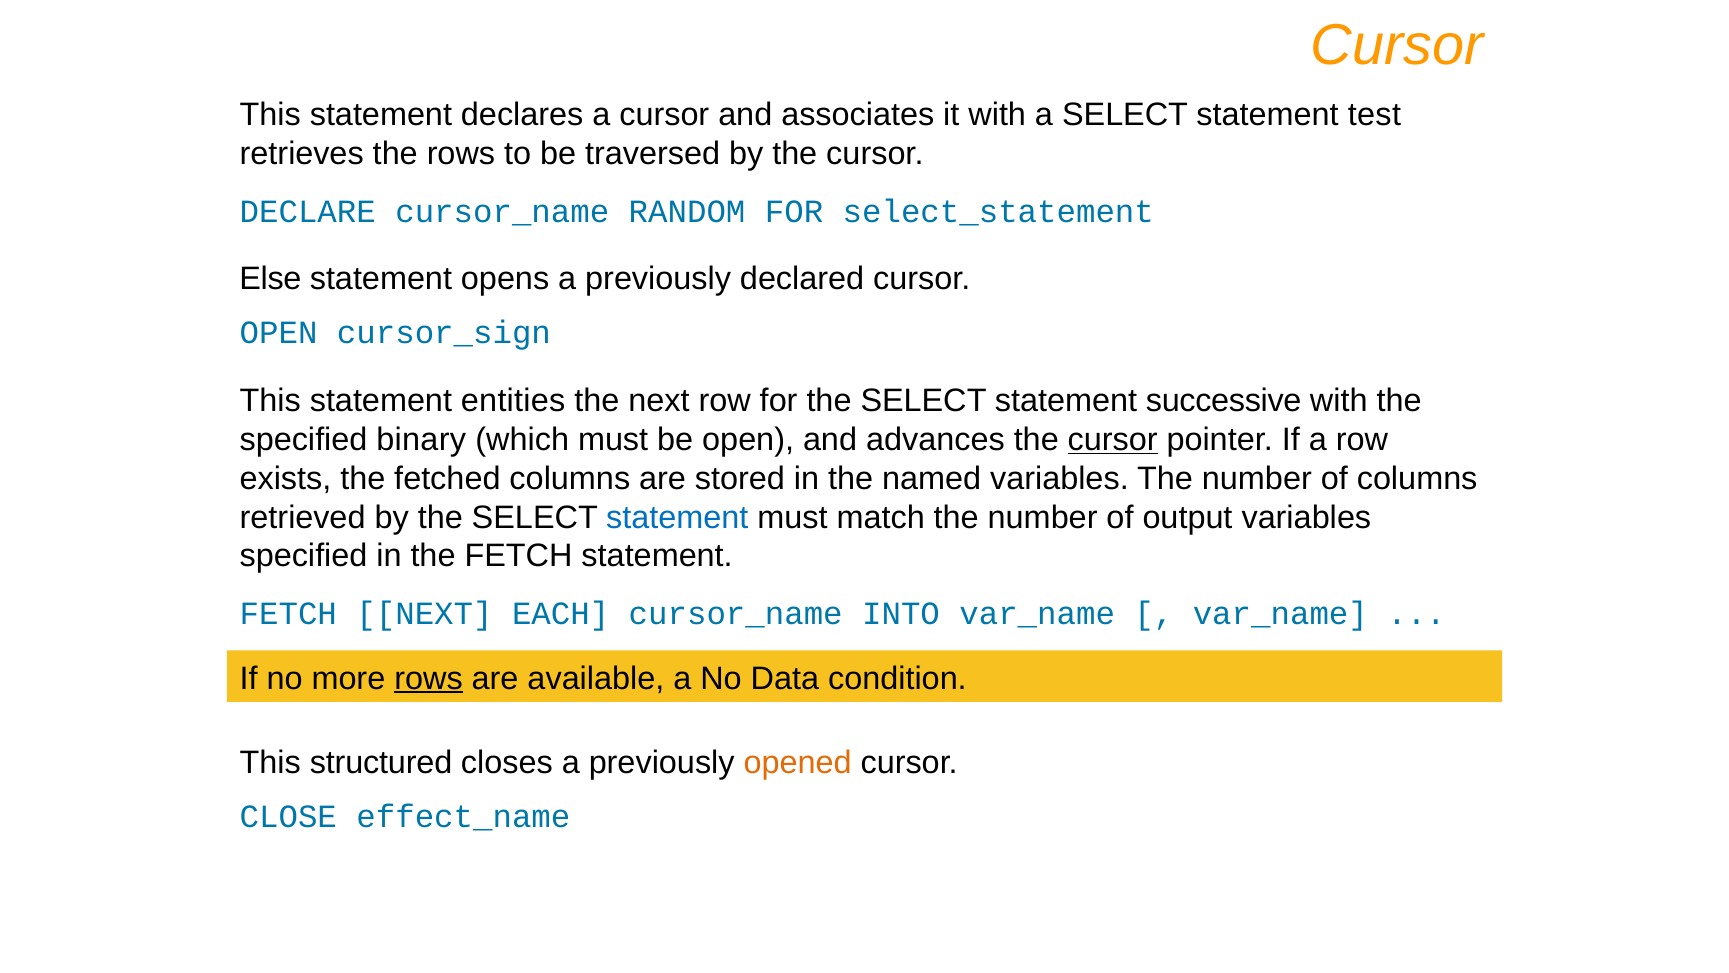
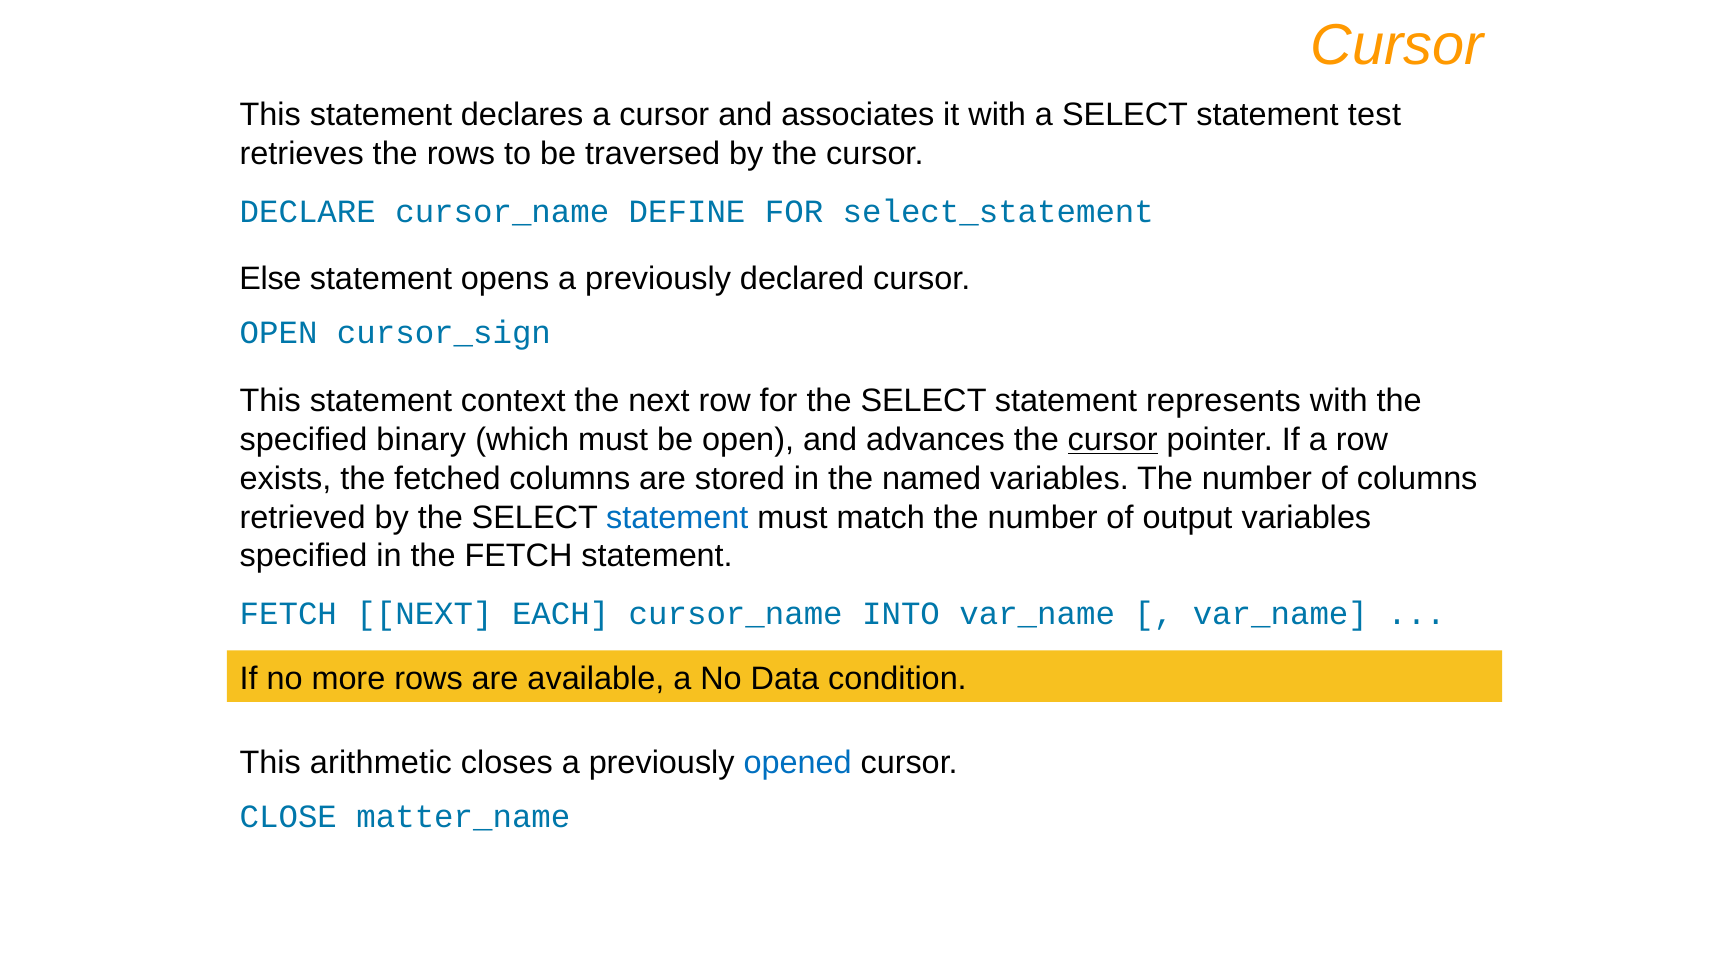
RANDOM: RANDOM -> DEFINE
entities: entities -> context
successive: successive -> represents
rows at (428, 678) underline: present -> none
structured: structured -> arithmetic
opened colour: orange -> blue
effect_name: effect_name -> matter_name
